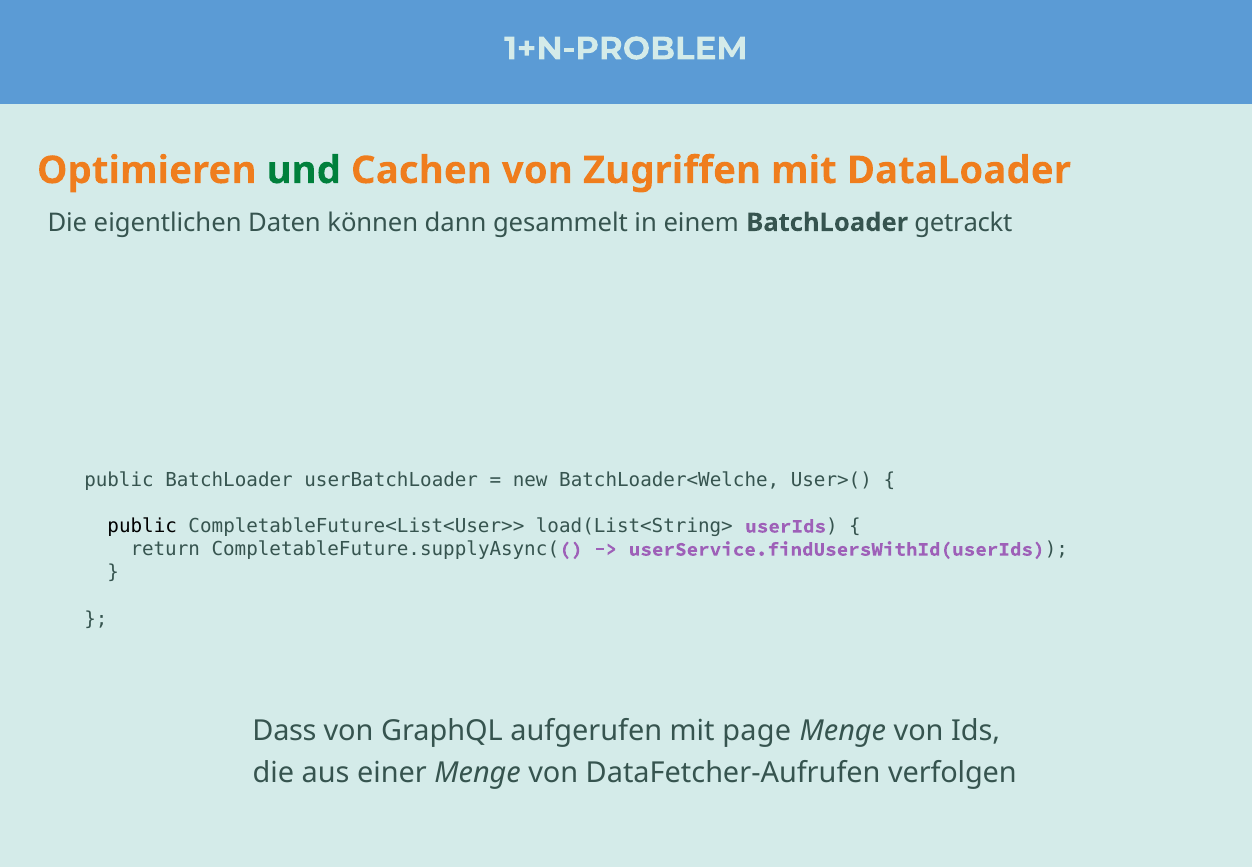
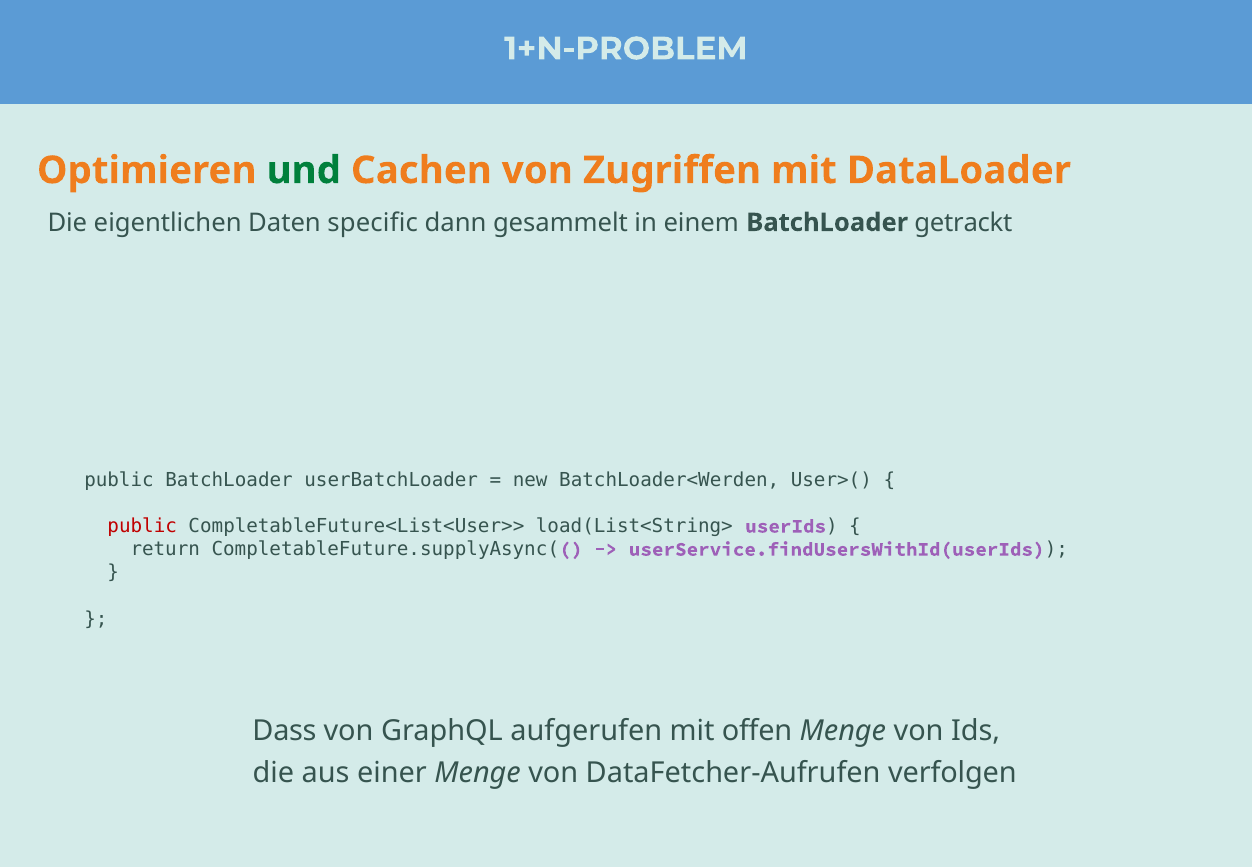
können: können -> specific
BatchLoader<Welche: BatchLoader<Welche -> BatchLoader<Werden
public at (142, 526) colour: black -> red
page: page -> offen
